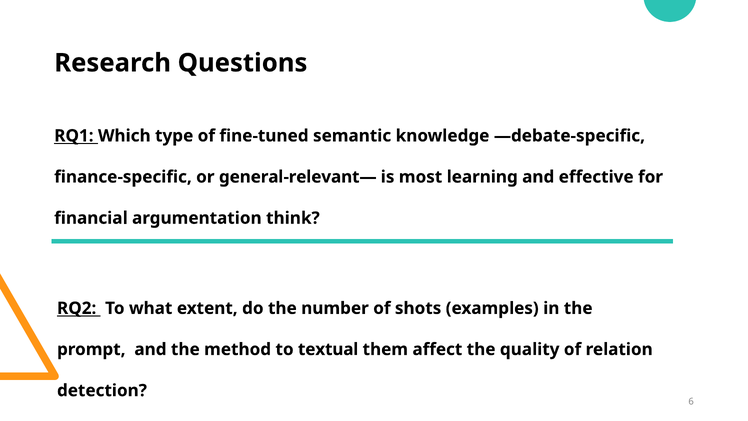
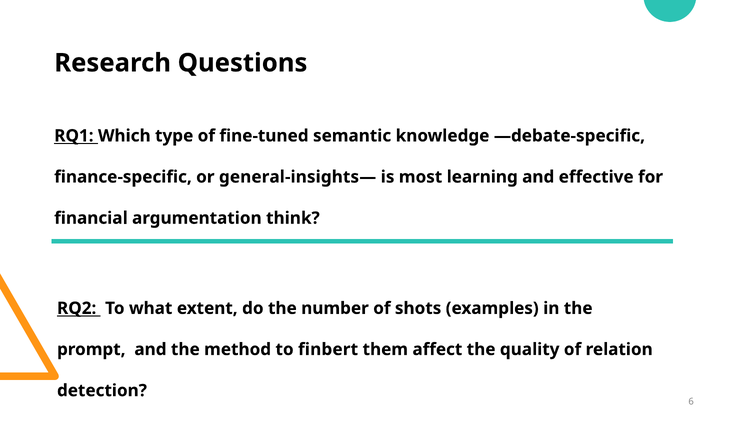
general-relevant—: general-relevant— -> general-insights—
textual: textual -> finbert
